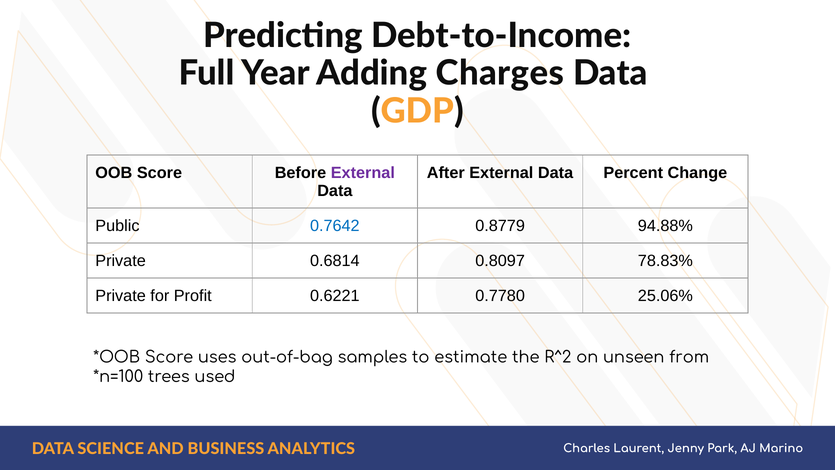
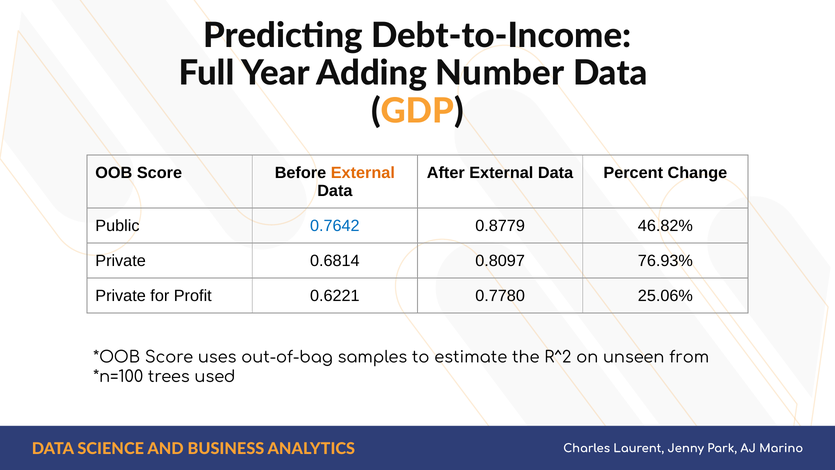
Charges: Charges -> Number
External at (363, 173) colour: purple -> orange
94.88%: 94.88% -> 46.82%
78.83%: 78.83% -> 76.93%
